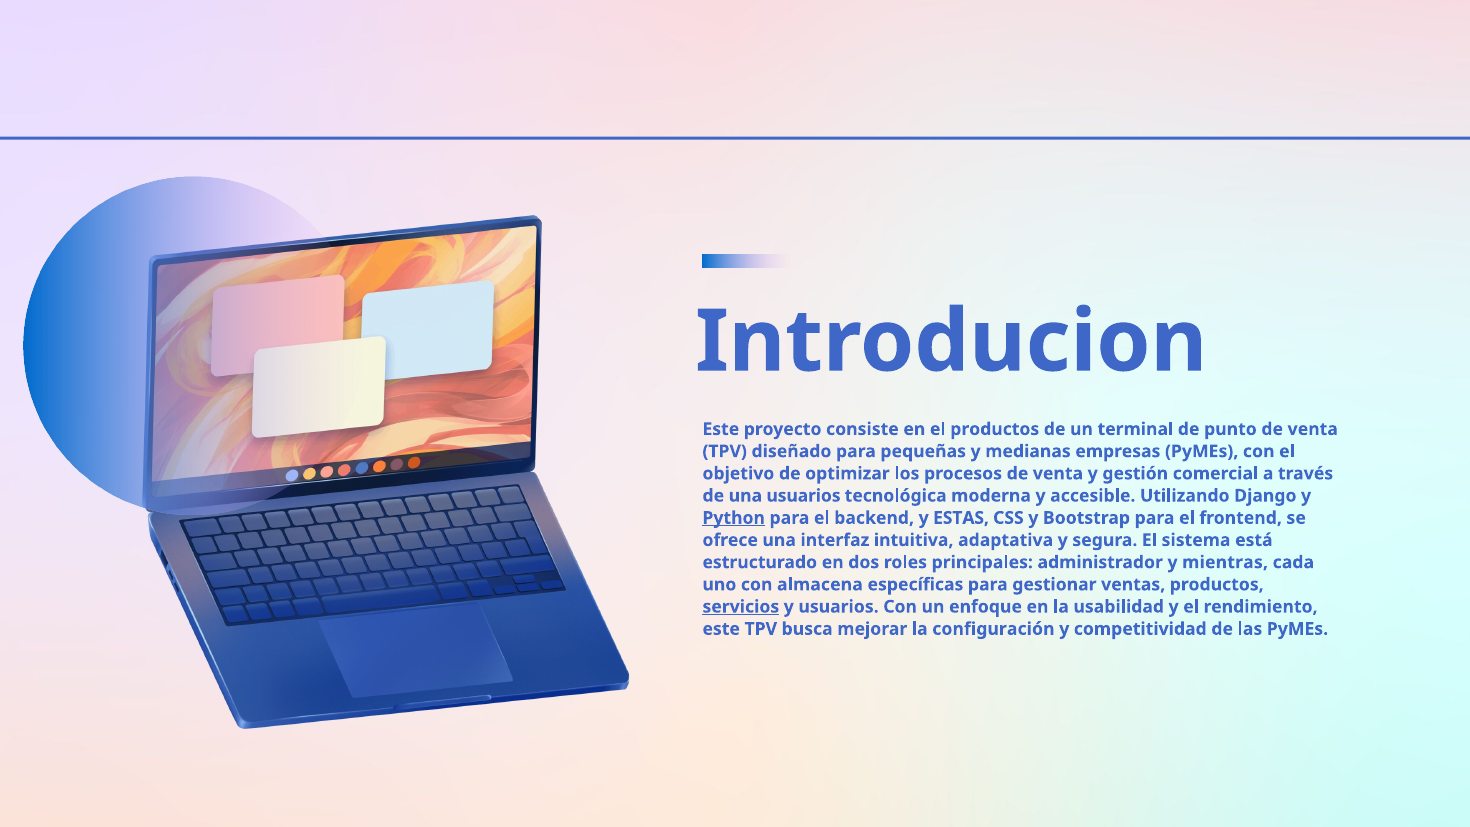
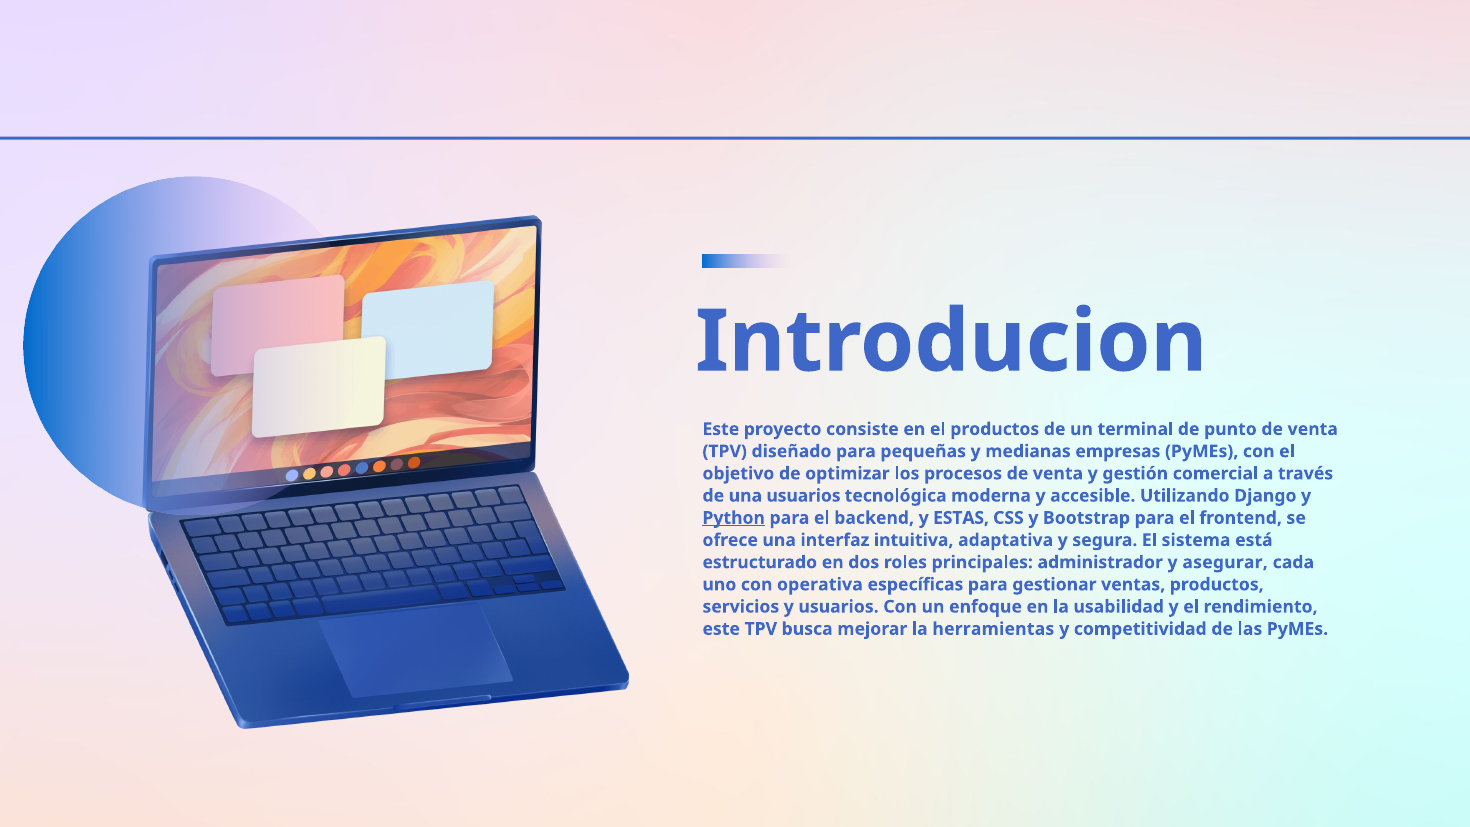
mientras: mientras -> asegurar
almacena: almacena -> operativa
servicios underline: present -> none
configuración: configuración -> herramientas
